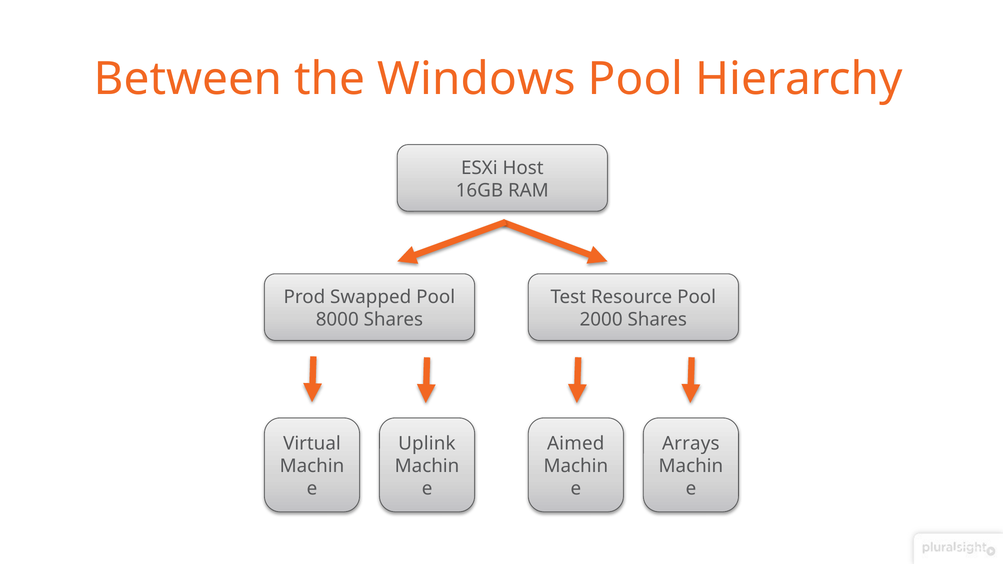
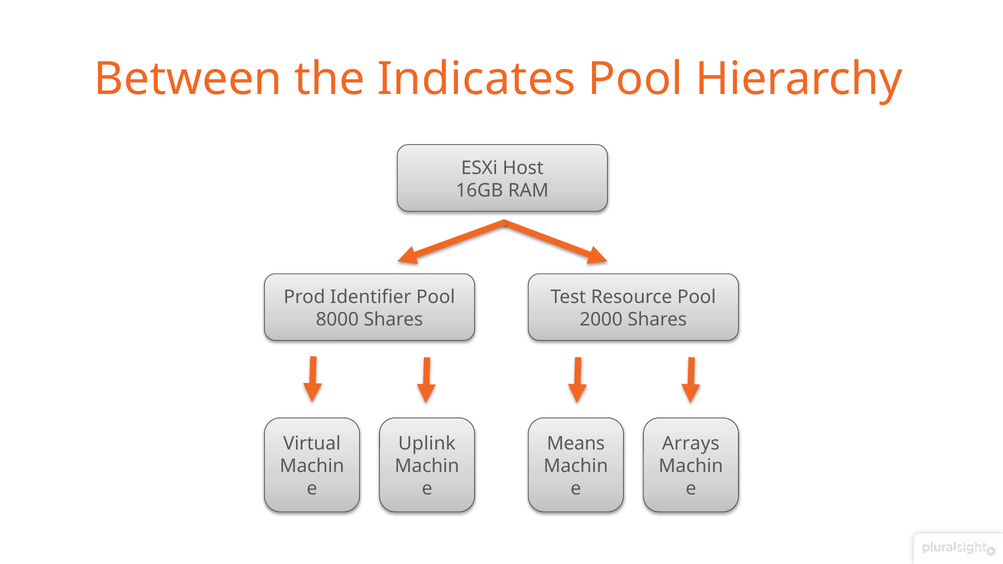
Windows: Windows -> Indicates
Swapped: Swapped -> Identifier
Aimed: Aimed -> Means
